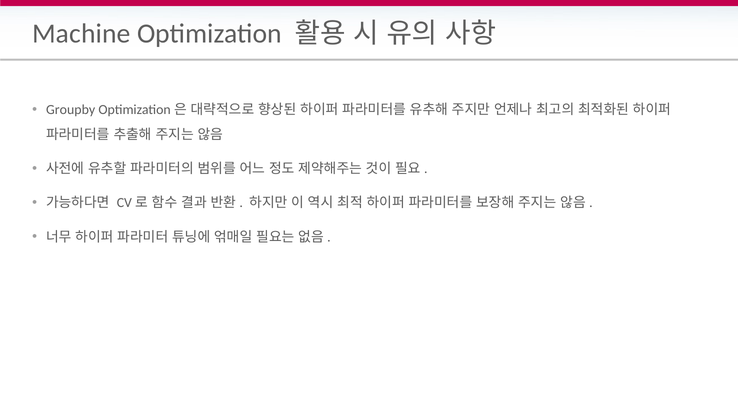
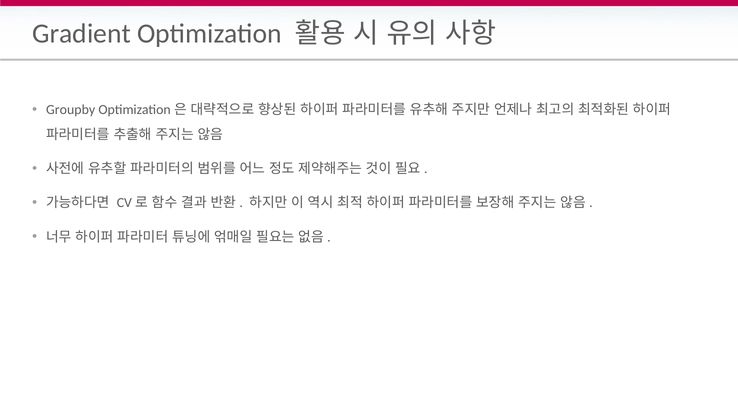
Machine: Machine -> Gradient
